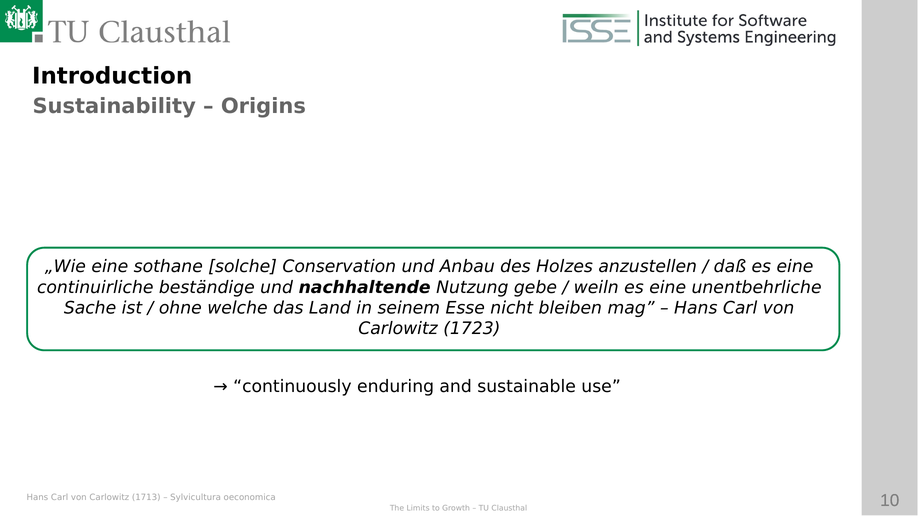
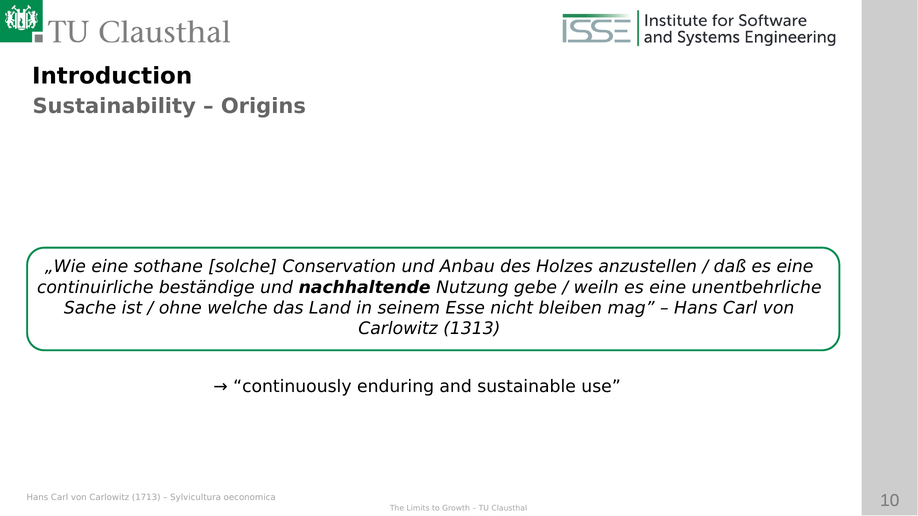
1723: 1723 -> 1313
